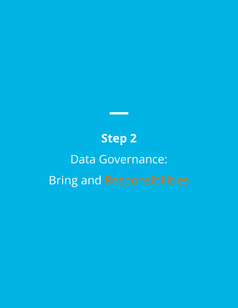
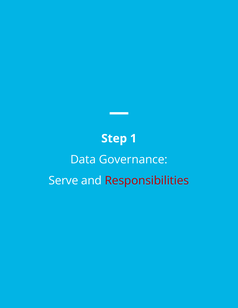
2: 2 -> 1
Bring: Bring -> Serve
Responsibilities colour: orange -> red
